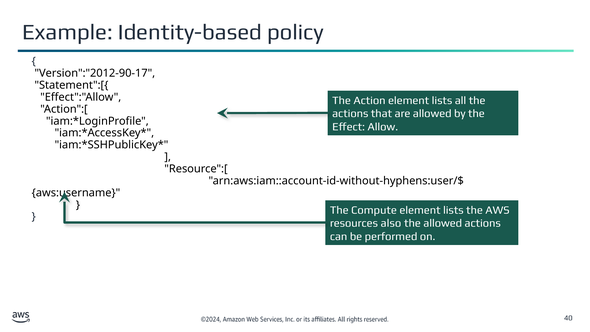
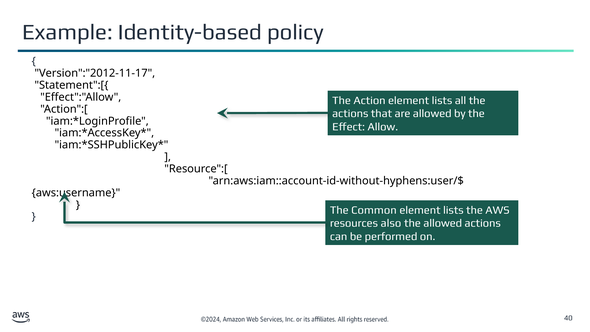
Version":"2012-90-17: Version":"2012-90-17 -> Version":"2012-11-17
Compute: Compute -> Common
